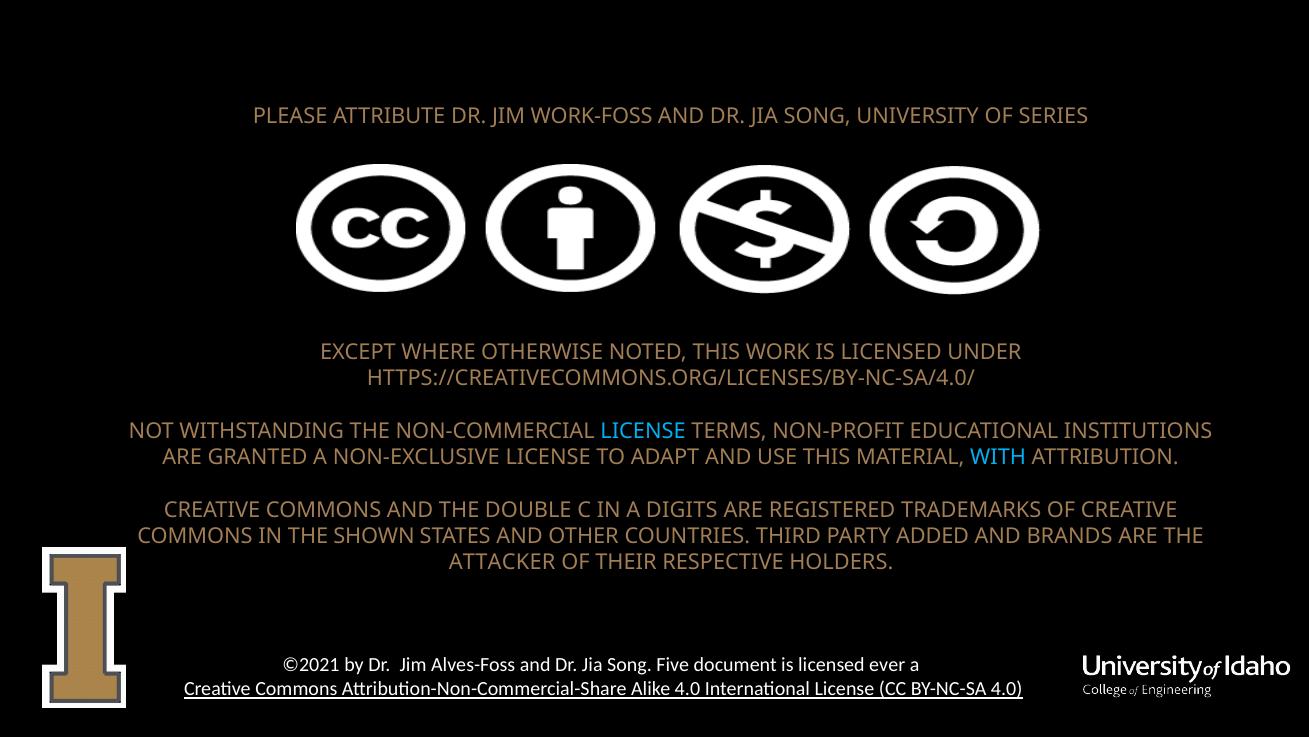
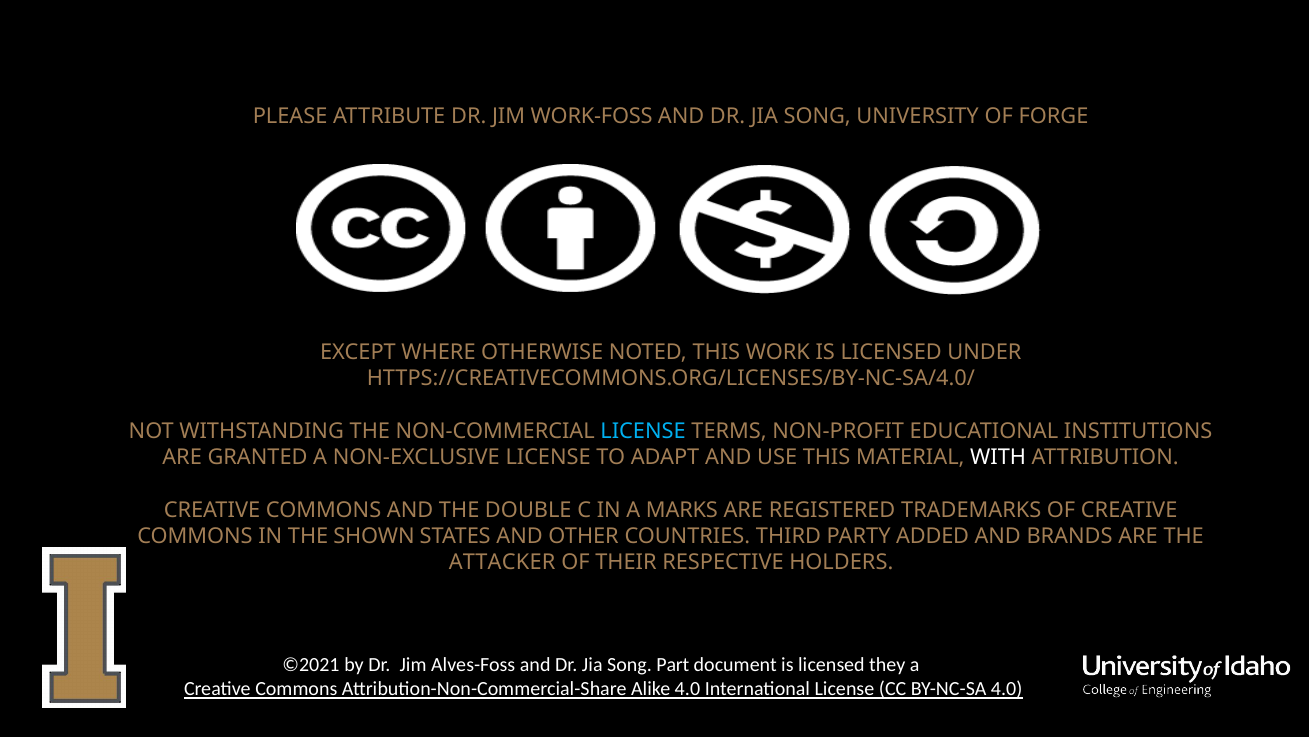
SERIES: SERIES -> FORGE
WITH colour: light blue -> white
DIGITS: DIGITS -> MARKS
Five: Five -> Part
ever: ever -> they
